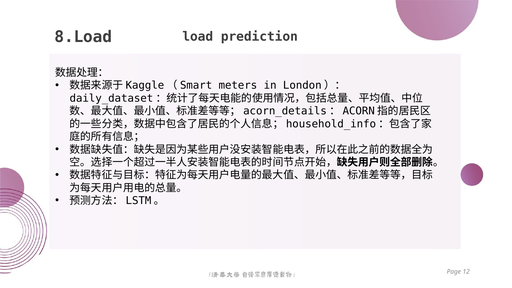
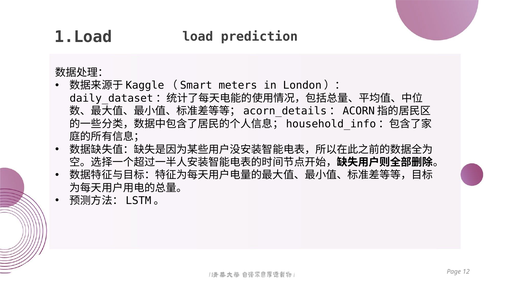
8.Load: 8.Load -> 1.Load
